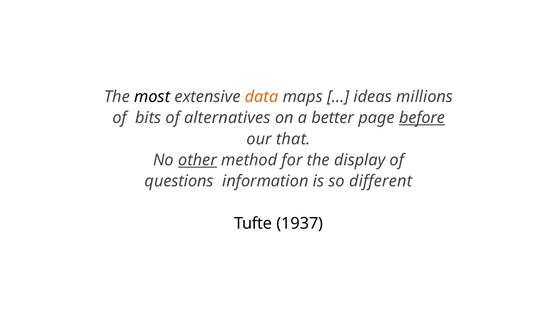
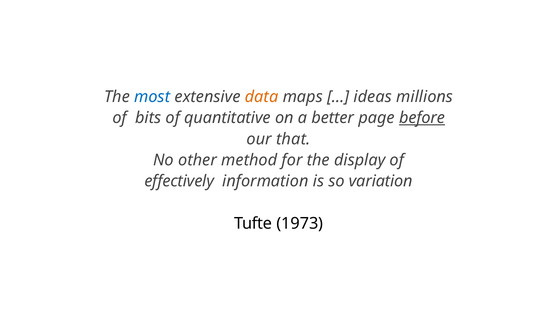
most colour: black -> blue
alternatives: alternatives -> quantitative
other underline: present -> none
questions: questions -> effectively
different: different -> variation
1937: 1937 -> 1973
